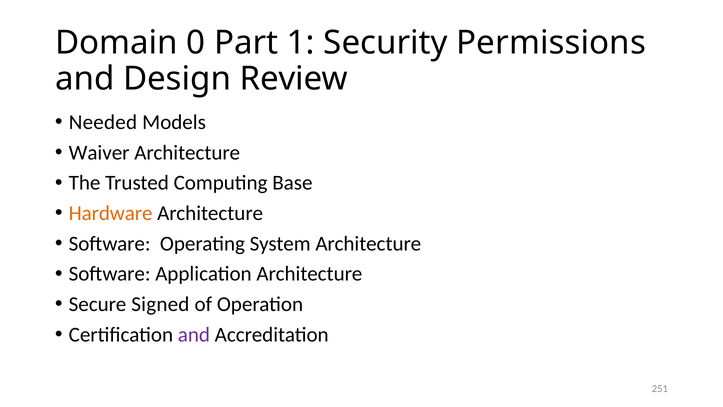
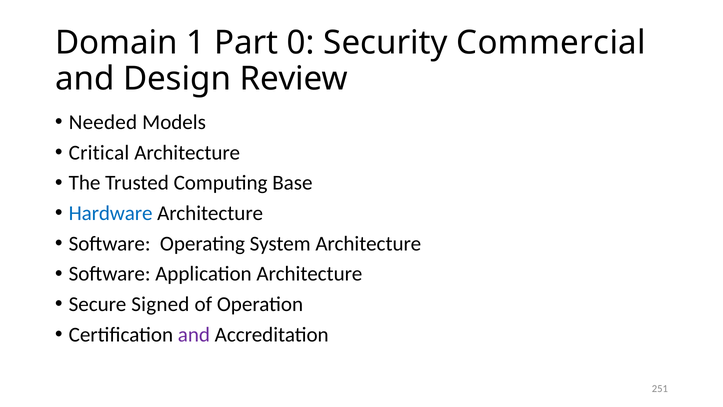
0: 0 -> 1
1: 1 -> 0
Permissions: Permissions -> Commercial
Waiver: Waiver -> Critical
Hardware colour: orange -> blue
